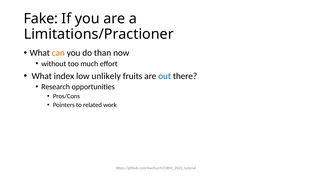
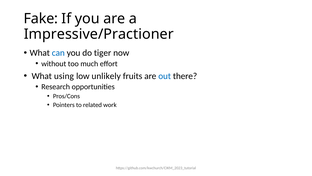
Limitations/Practioner: Limitations/Practioner -> Impressive/Practioner
can colour: orange -> blue
than: than -> tiger
index: index -> using
